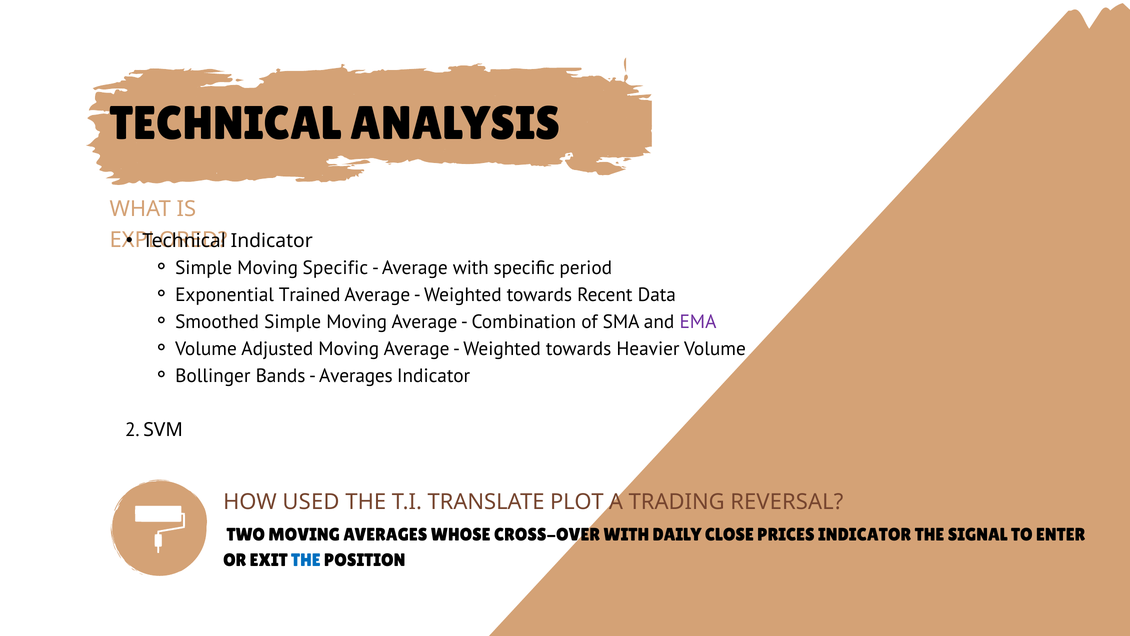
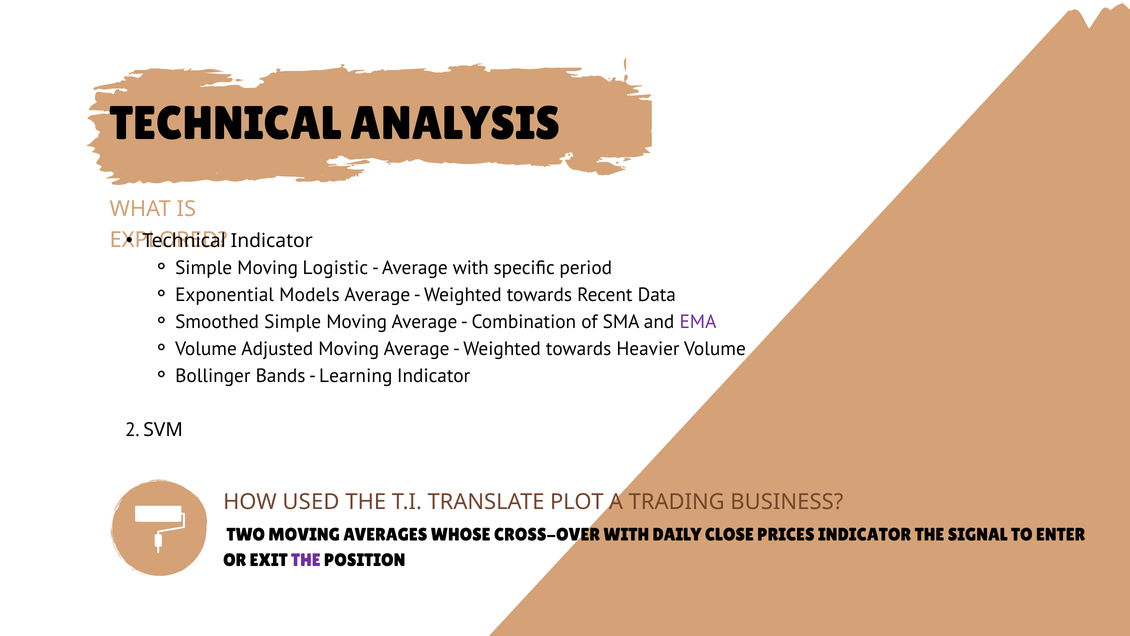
Moving Specific: Specific -> Logistic
Trained: Trained -> Models
Averages at (356, 376): Averages -> Learning
REVERSAL: REVERSAL -> BUSINESS
THE at (306, 560) colour: blue -> purple
